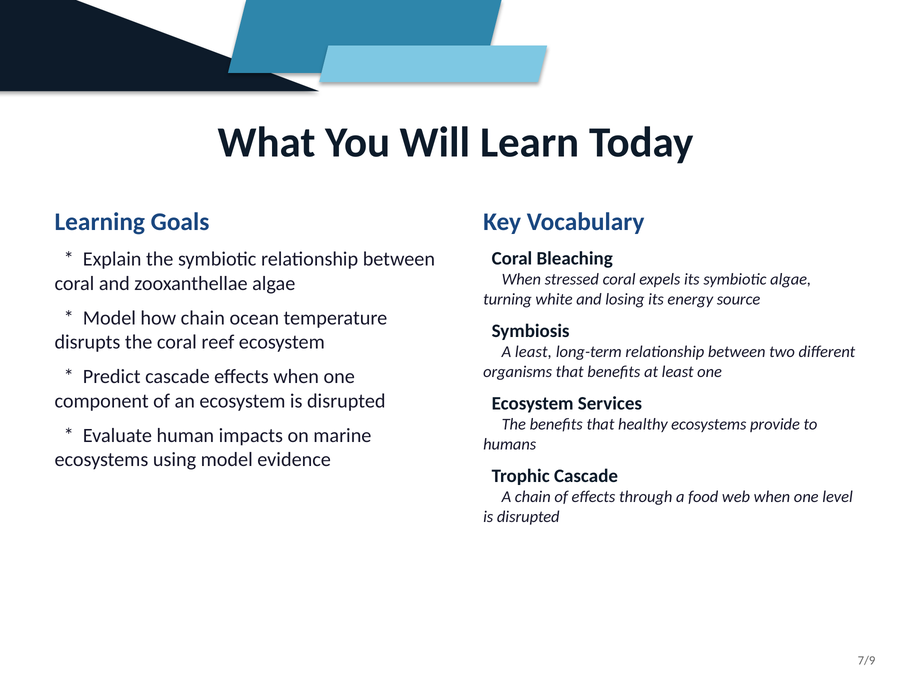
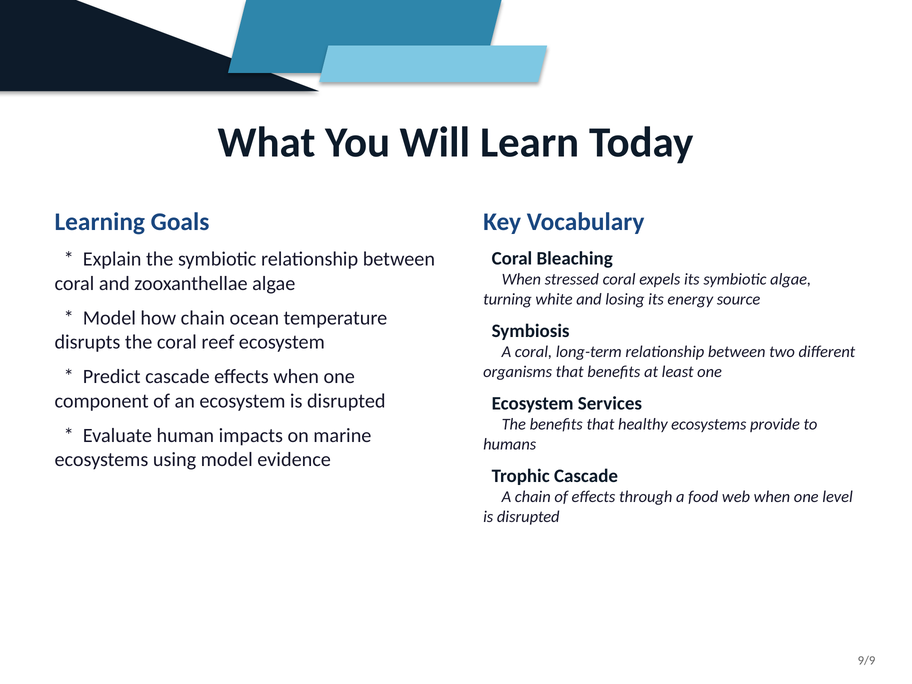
A least: least -> coral
7/9: 7/9 -> 9/9
